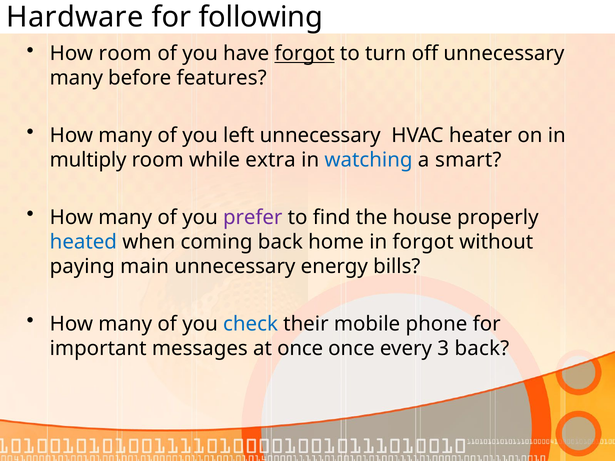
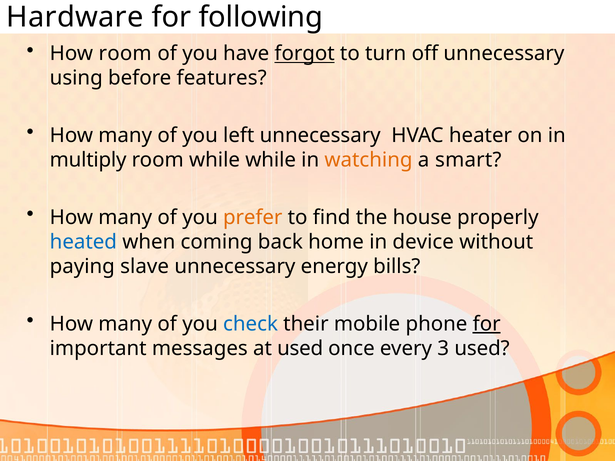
many at (76, 78): many -> using
while extra: extra -> while
watching colour: blue -> orange
prefer colour: purple -> orange
in forgot: forgot -> device
main: main -> slave
for at (487, 324) underline: none -> present
at once: once -> used
3 back: back -> used
